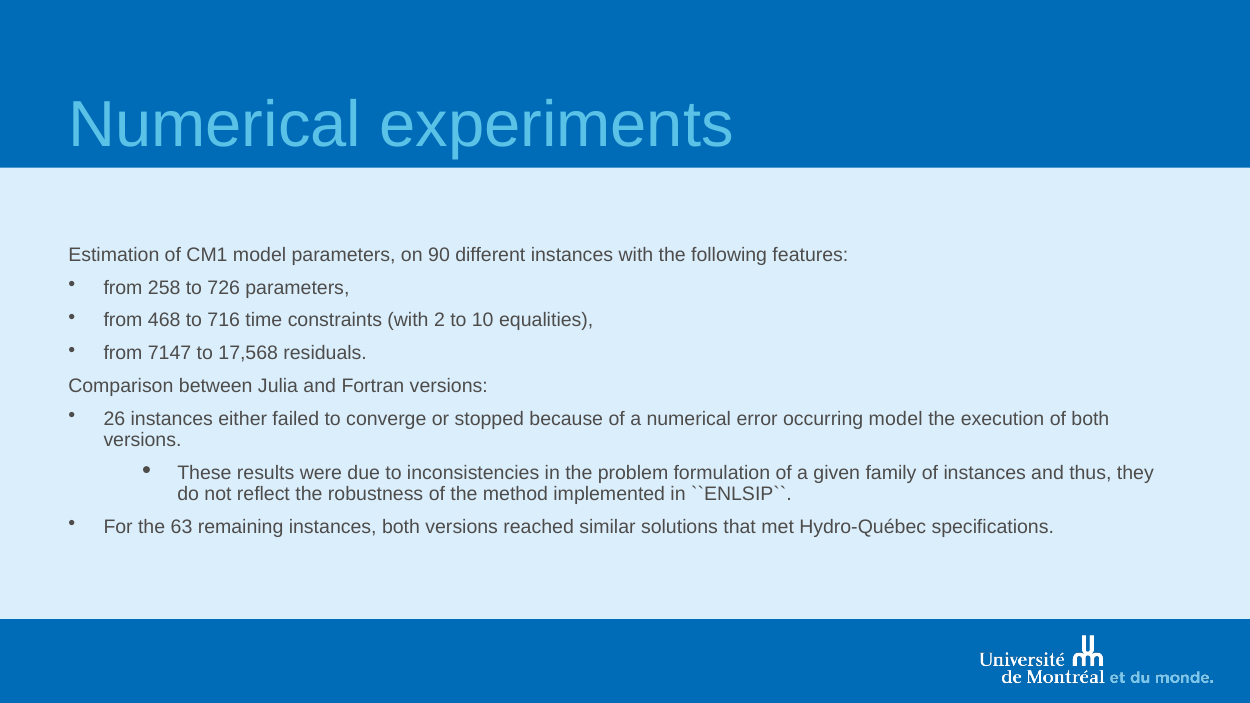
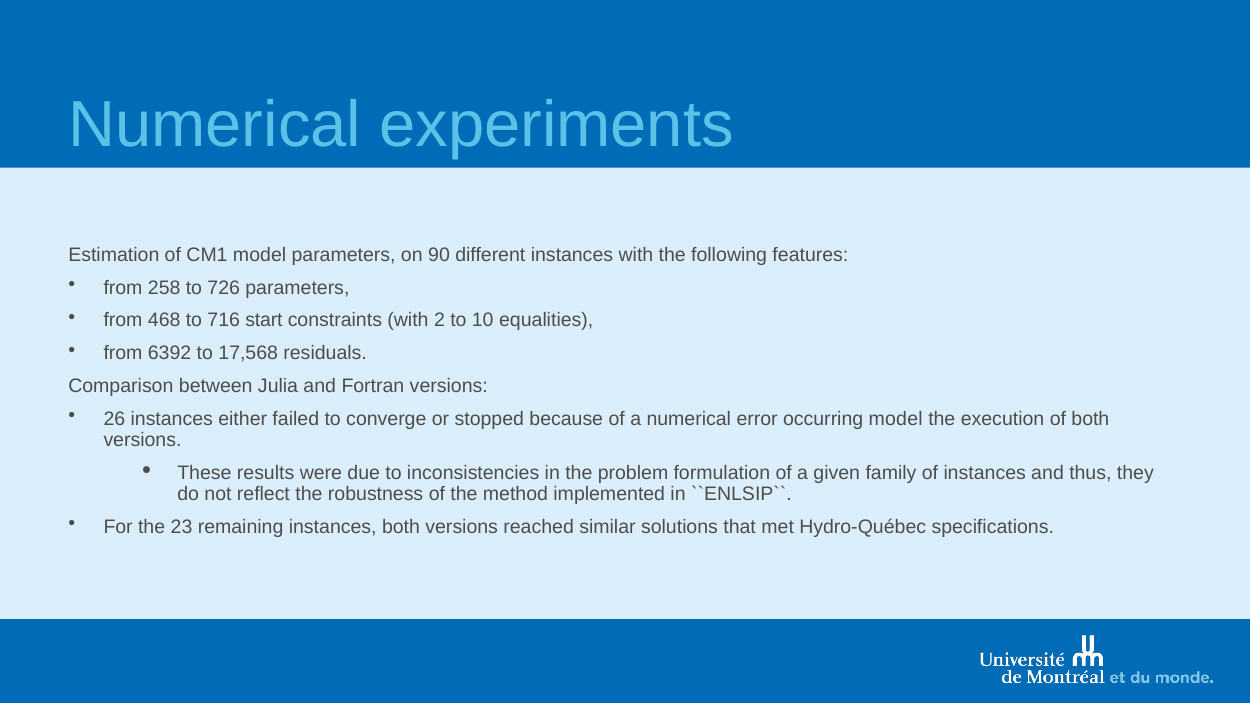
time: time -> start
7147: 7147 -> 6392
63: 63 -> 23
